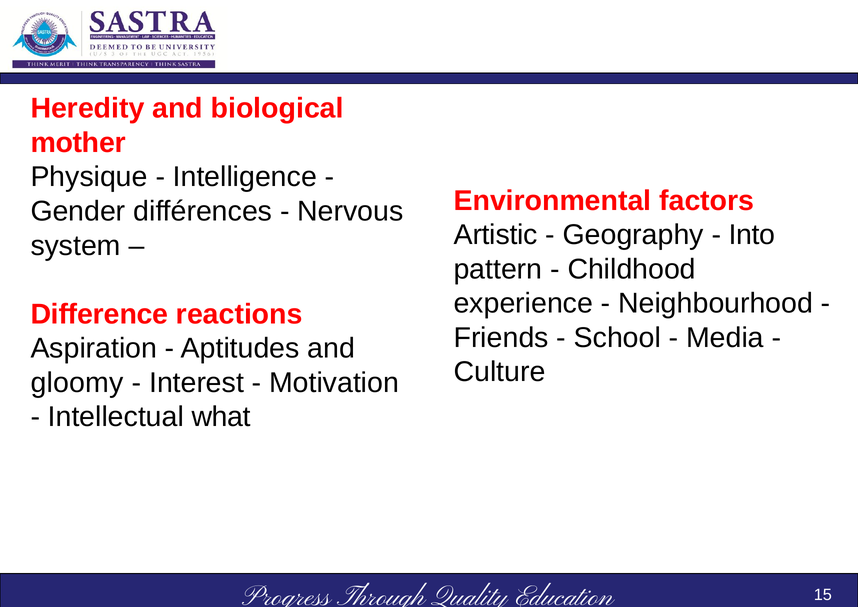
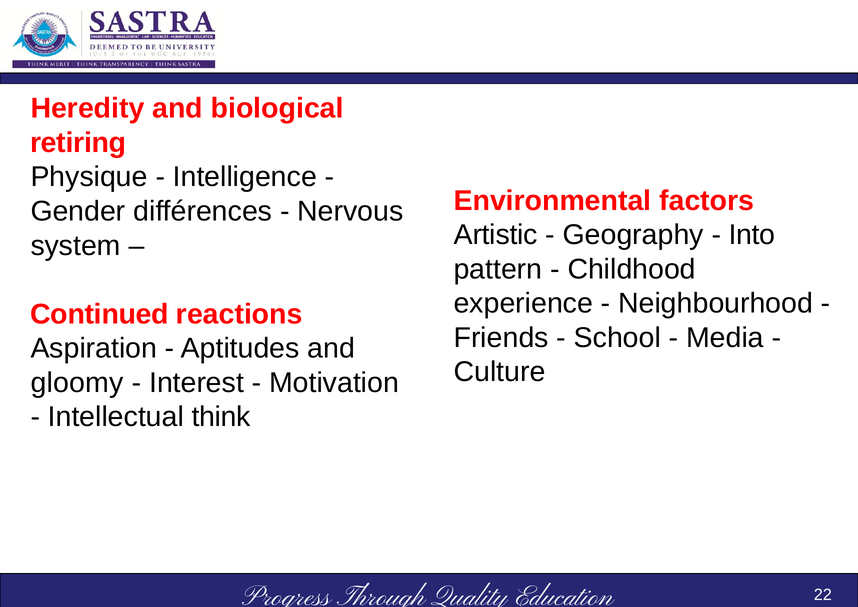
mother: mother -> retiring
Difference: Difference -> Continued
what: what -> think
15: 15 -> 22
